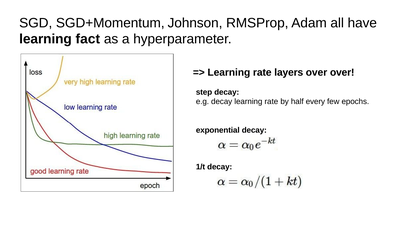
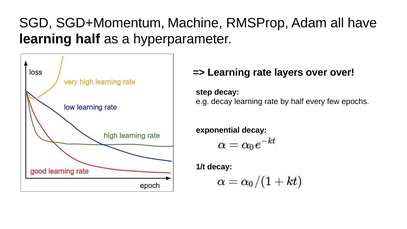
SGD+Momentum Johnson: Johnson -> Machine
learning fact: fact -> half
